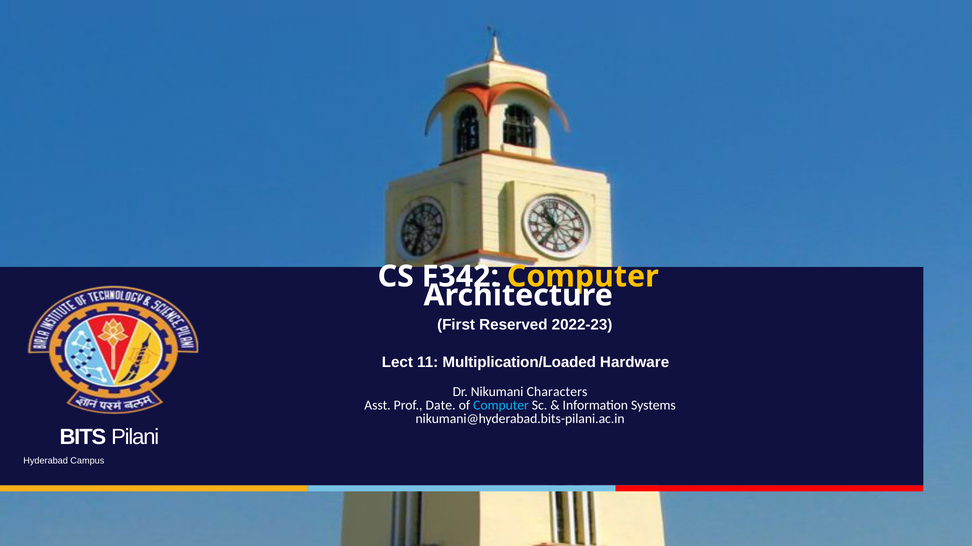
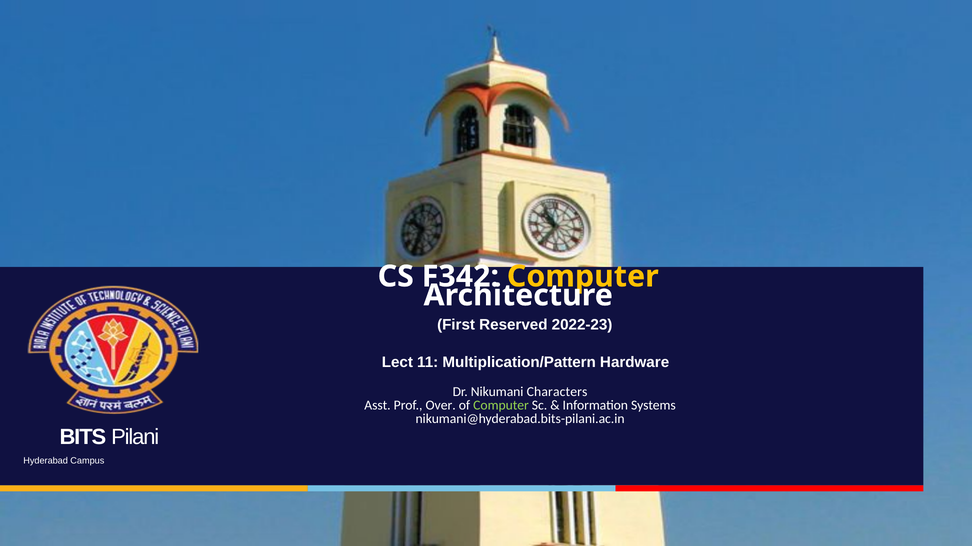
Multiplication/Loaded: Multiplication/Loaded -> Multiplication/Pattern
Date: Date -> Over
Computer at (501, 406) colour: light blue -> light green
